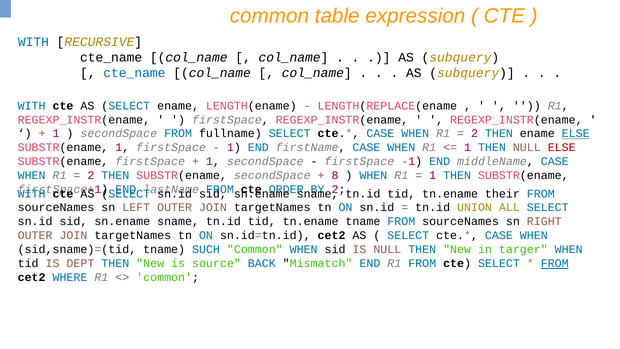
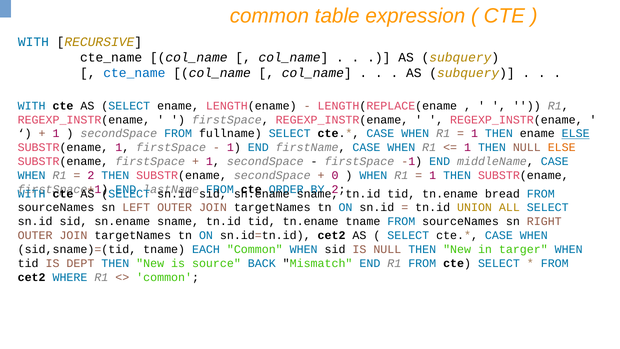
2 at (475, 134): 2 -> 1
ELSE at (562, 147) colour: red -> orange
8: 8 -> 0
their: their -> bread
SUCH: SUCH -> EACH
FROM at (555, 263) underline: present -> none
